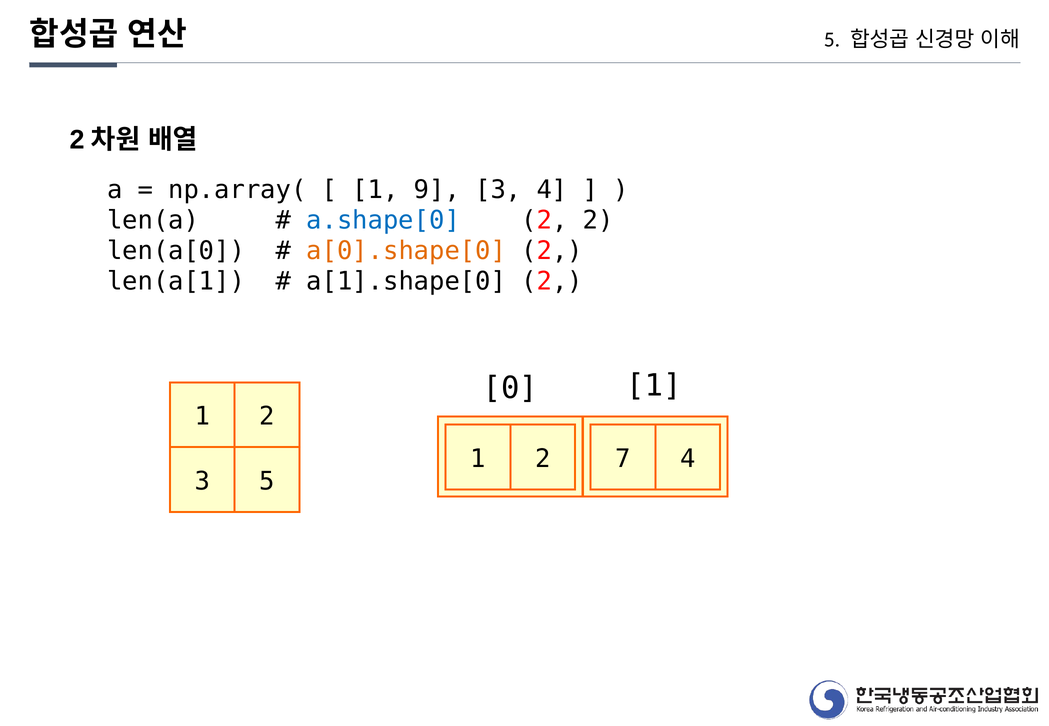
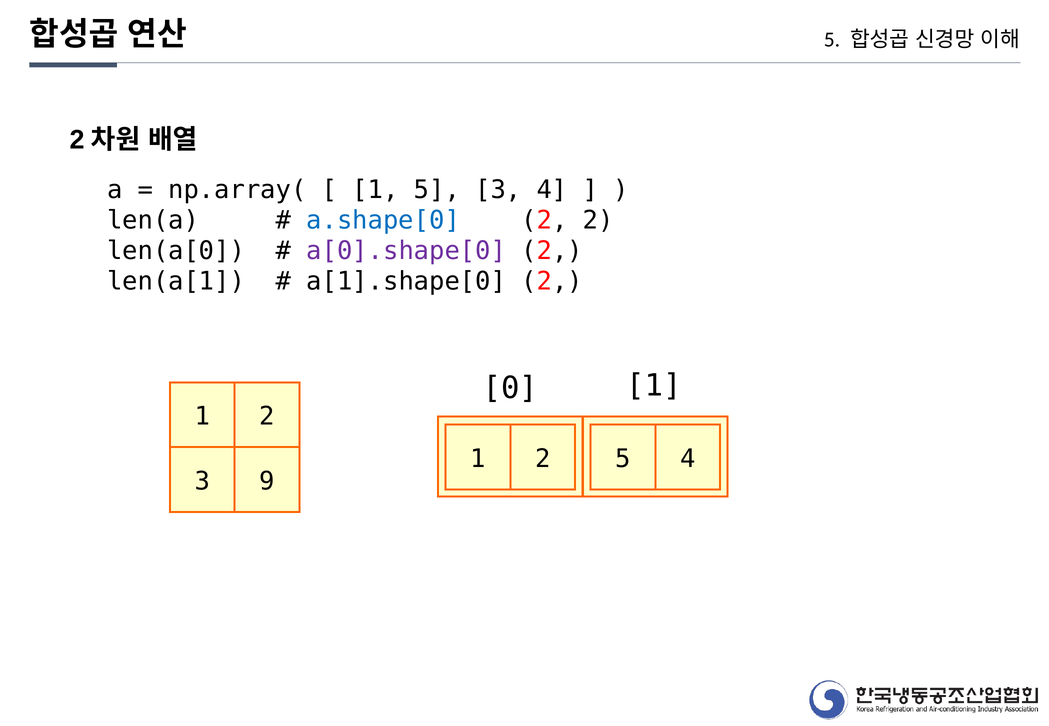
1 9: 9 -> 5
a[0].shape[0 colour: orange -> purple
2 7: 7 -> 5
3 5: 5 -> 9
